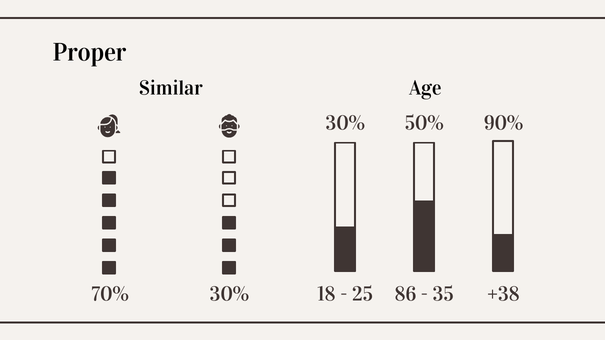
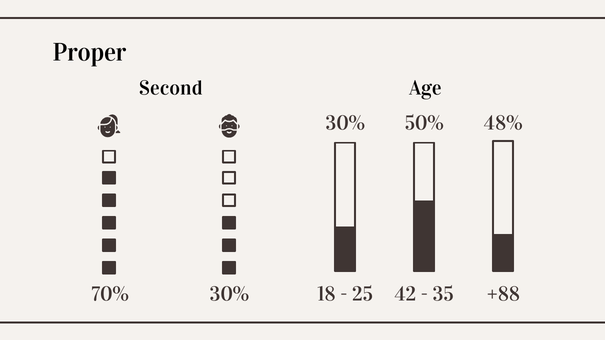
Similar: Similar -> Second
90%: 90% -> 48%
86: 86 -> 42
+38: +38 -> +88
